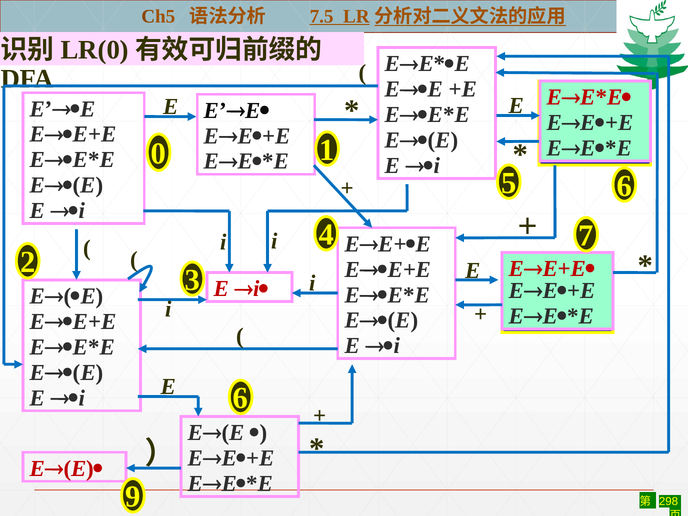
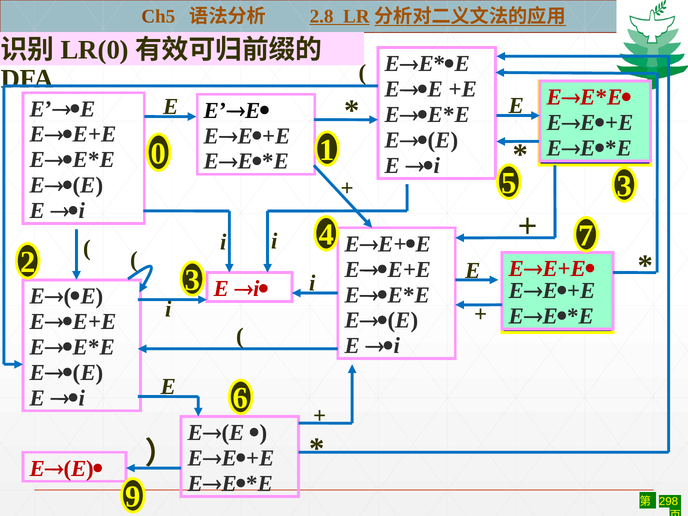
7.5: 7.5 -> 2.8
5 6: 6 -> 3
